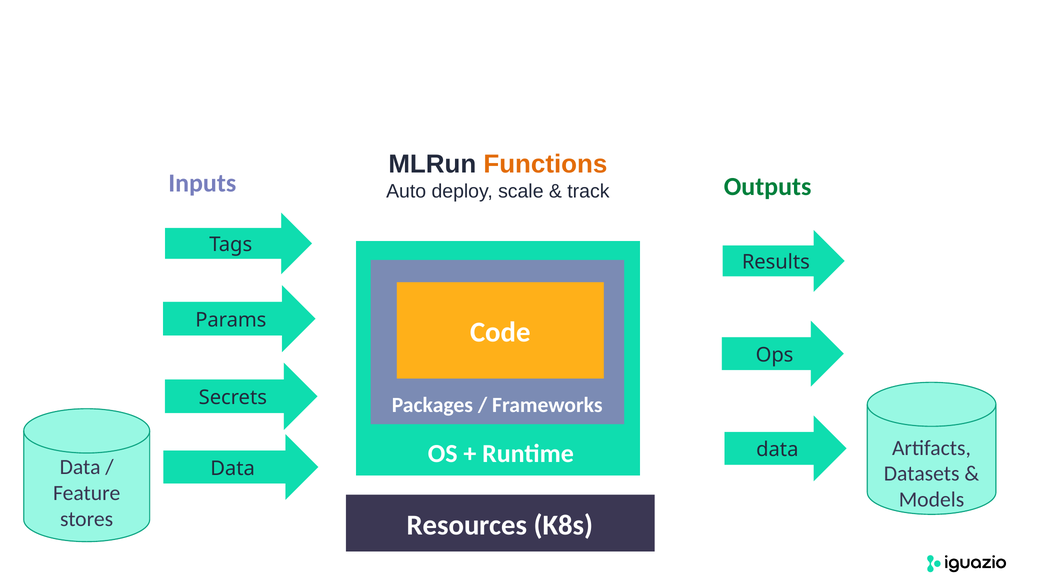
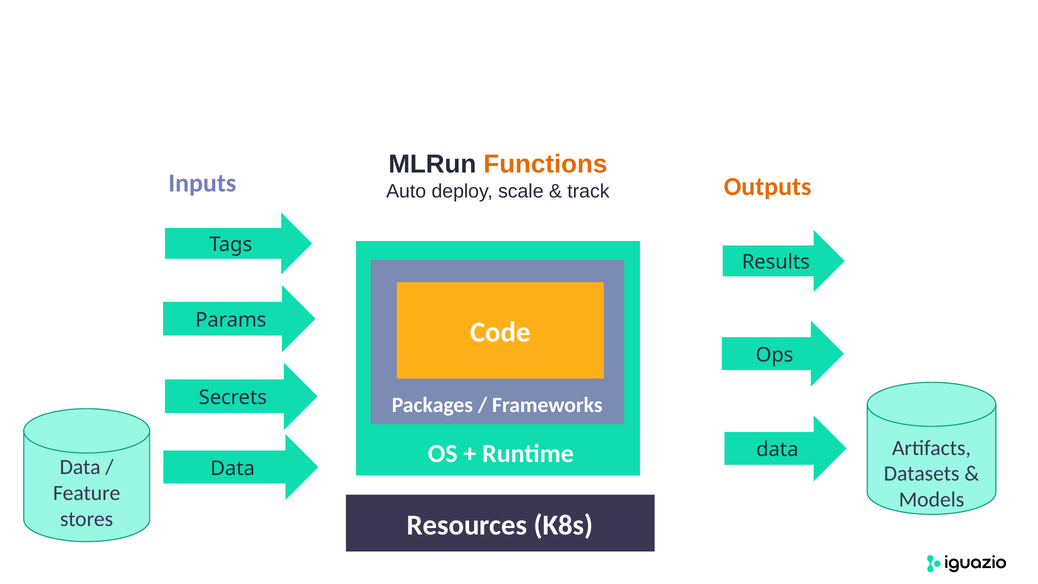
Outputs colour: green -> orange
